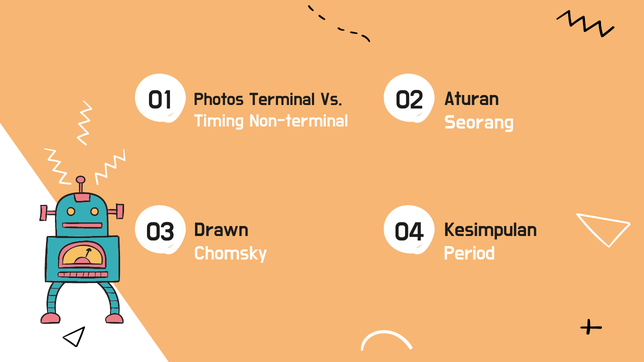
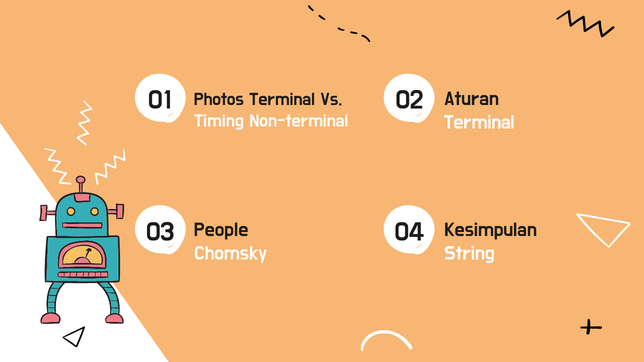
Seorang at (479, 122): Seorang -> Terminal
Drawn: Drawn -> People
Period: Period -> String
